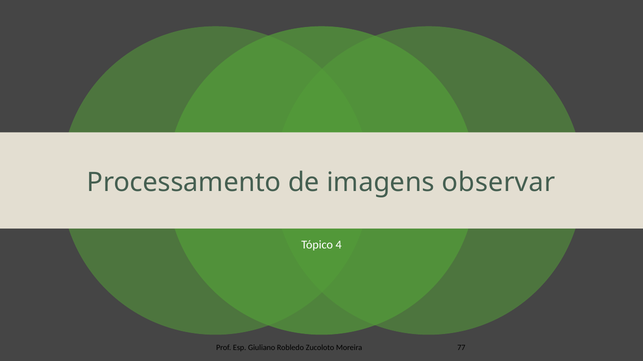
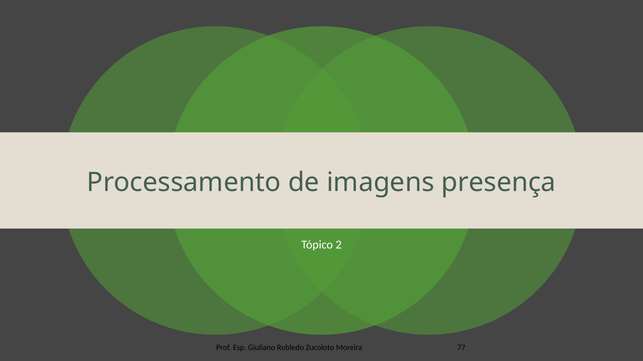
observar: observar -> presença
4: 4 -> 2
